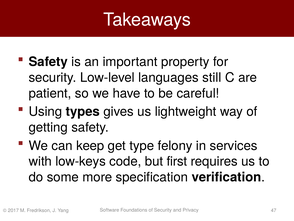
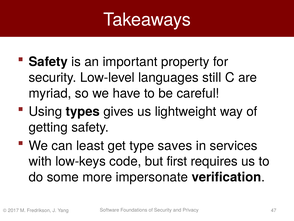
patient: patient -> myriad
keep: keep -> least
felony: felony -> saves
specification: specification -> impersonate
